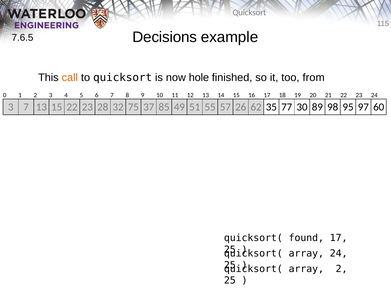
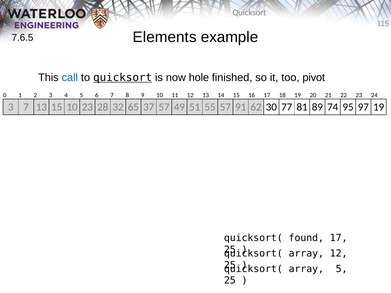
Decisions: Decisions -> Elements
call colour: orange -> blue
quicksort at (123, 78) underline: none -> present
from: from -> pivot
15 22: 22 -> 10
75: 75 -> 65
37 85: 85 -> 57
26: 26 -> 91
35: 35 -> 30
30: 30 -> 81
98: 98 -> 74
97 60: 60 -> 19
array 24: 24 -> 12
array 2: 2 -> 5
